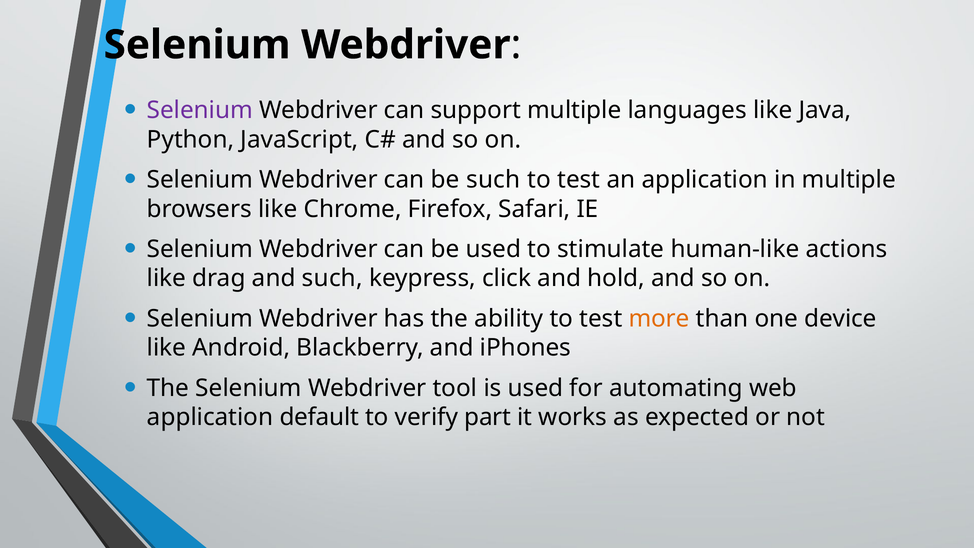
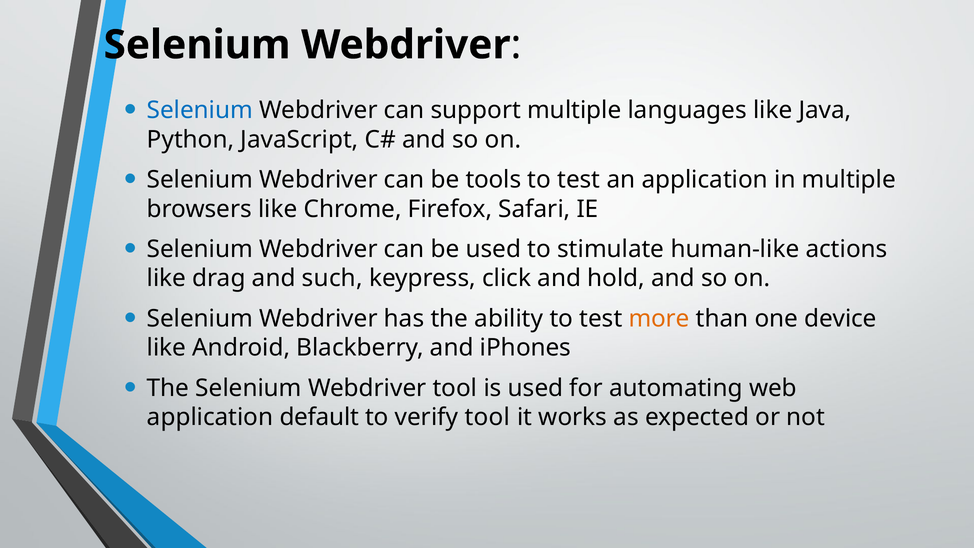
Selenium at (200, 110) colour: purple -> blue
be such: such -> tools
verify part: part -> tool
